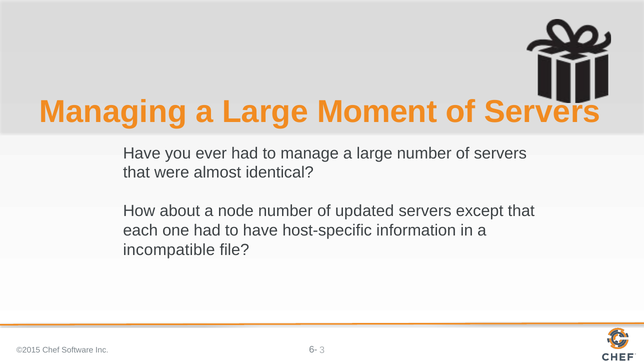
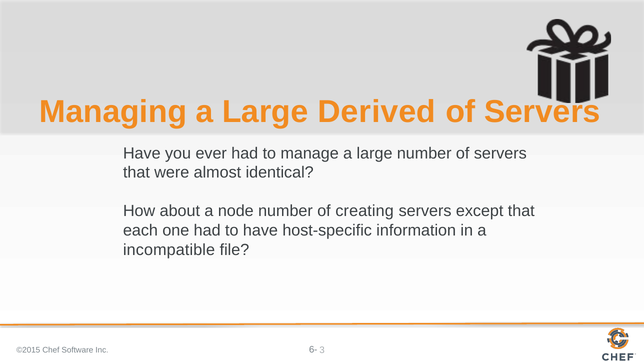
Moment: Moment -> Derived
updated: updated -> creating
